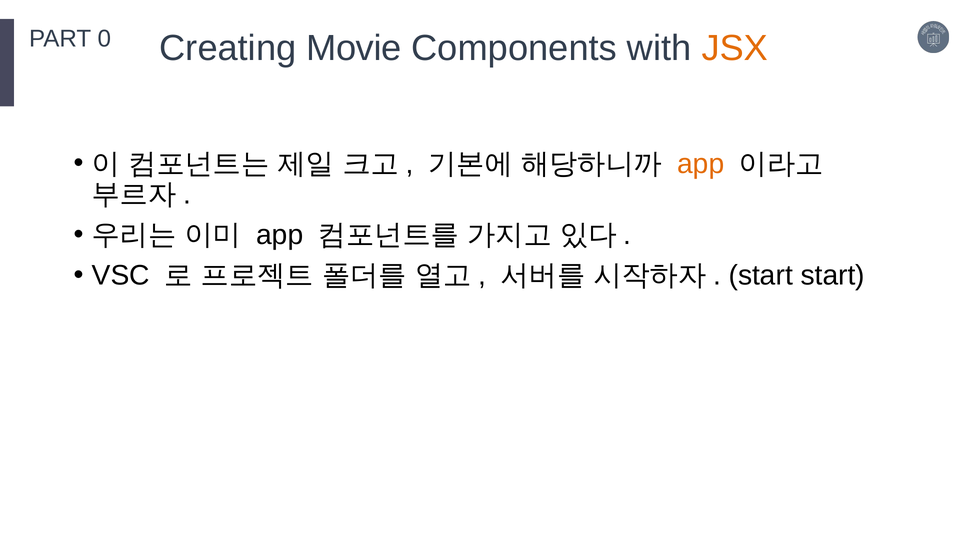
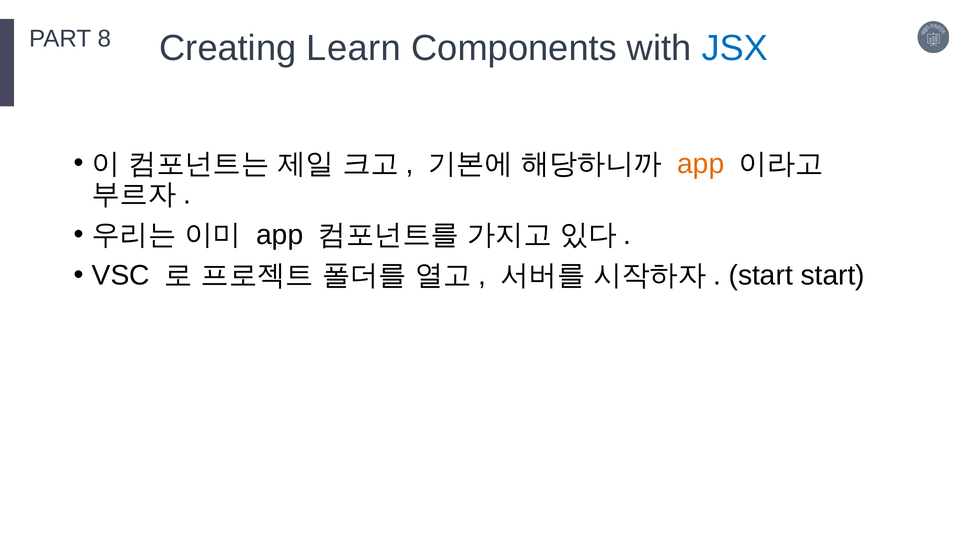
0: 0 -> 8
Movie: Movie -> Learn
JSX colour: orange -> blue
